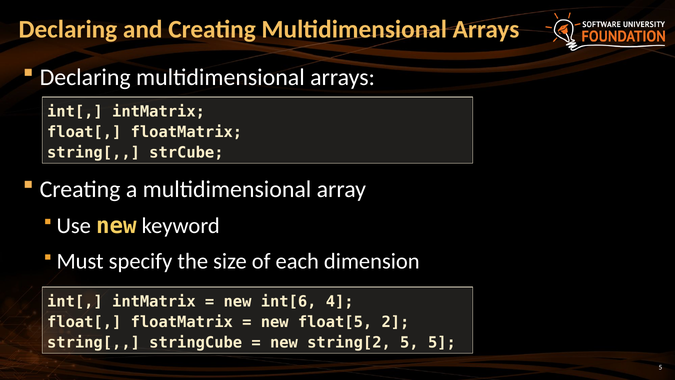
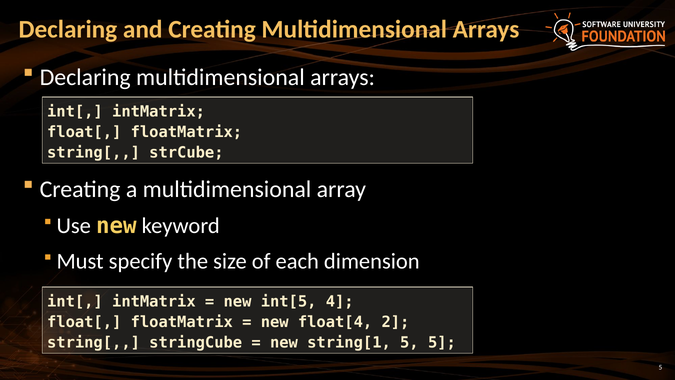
int[6: int[6 -> int[5
float[5: float[5 -> float[4
string[2: string[2 -> string[1
